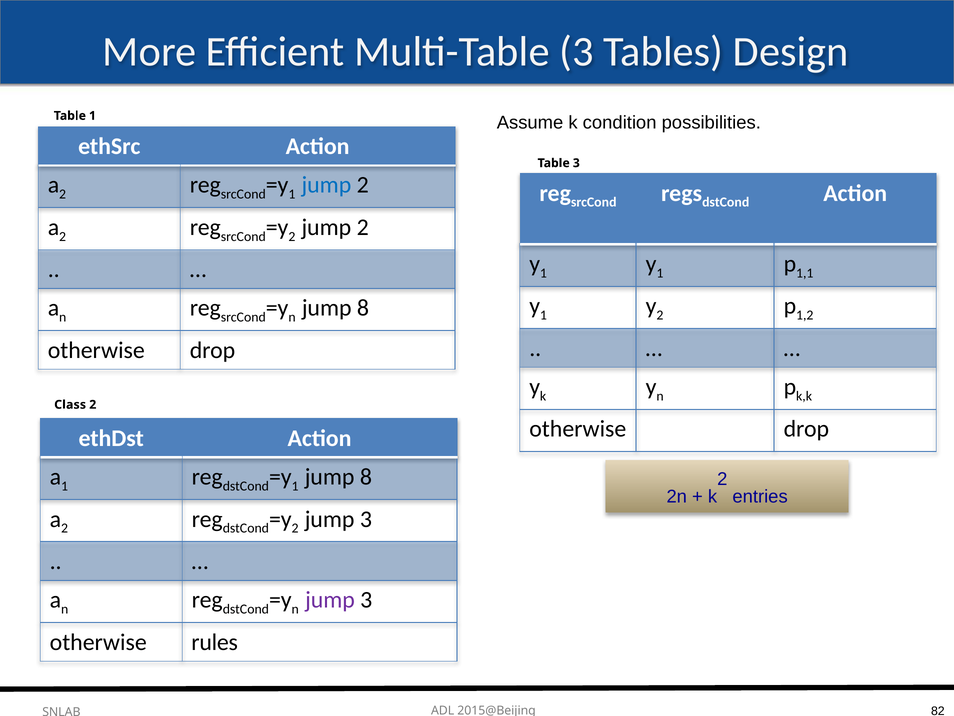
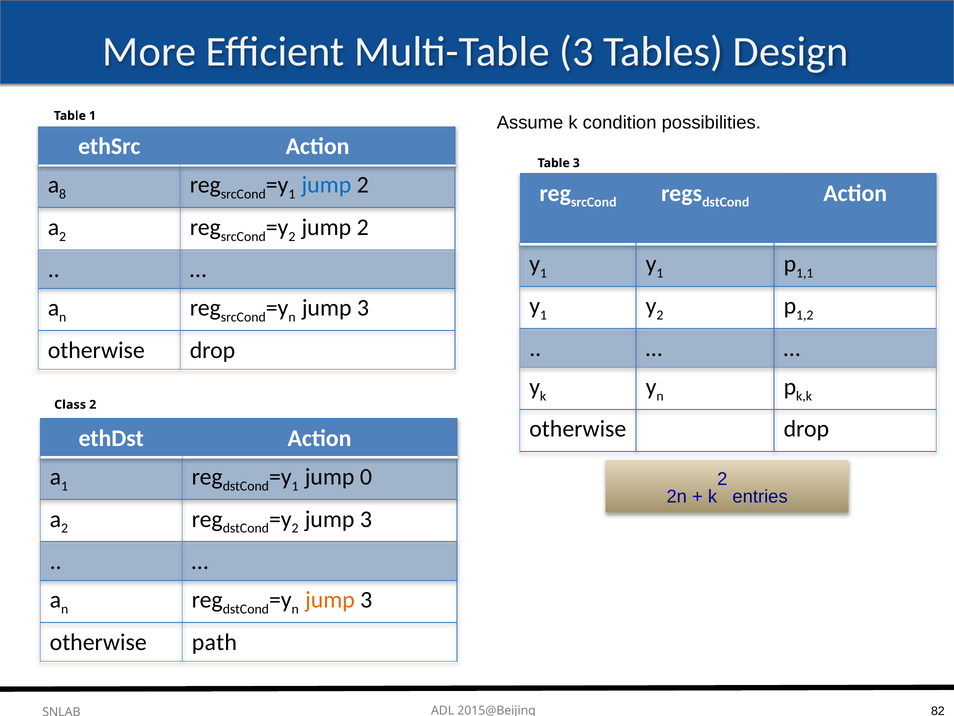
2 at (63, 194): 2 -> 8
8 at (363, 308): 8 -> 3
1 jump 8: 8 -> 0
jump at (330, 600) colour: purple -> orange
rules: rules -> path
